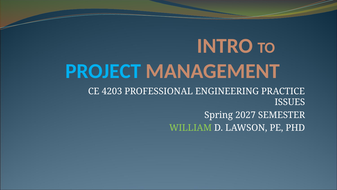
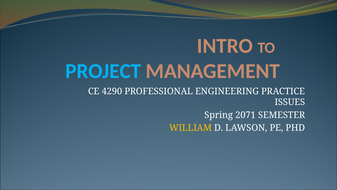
4203: 4203 -> 4290
2027: 2027 -> 2071
WILLIAM colour: light green -> yellow
